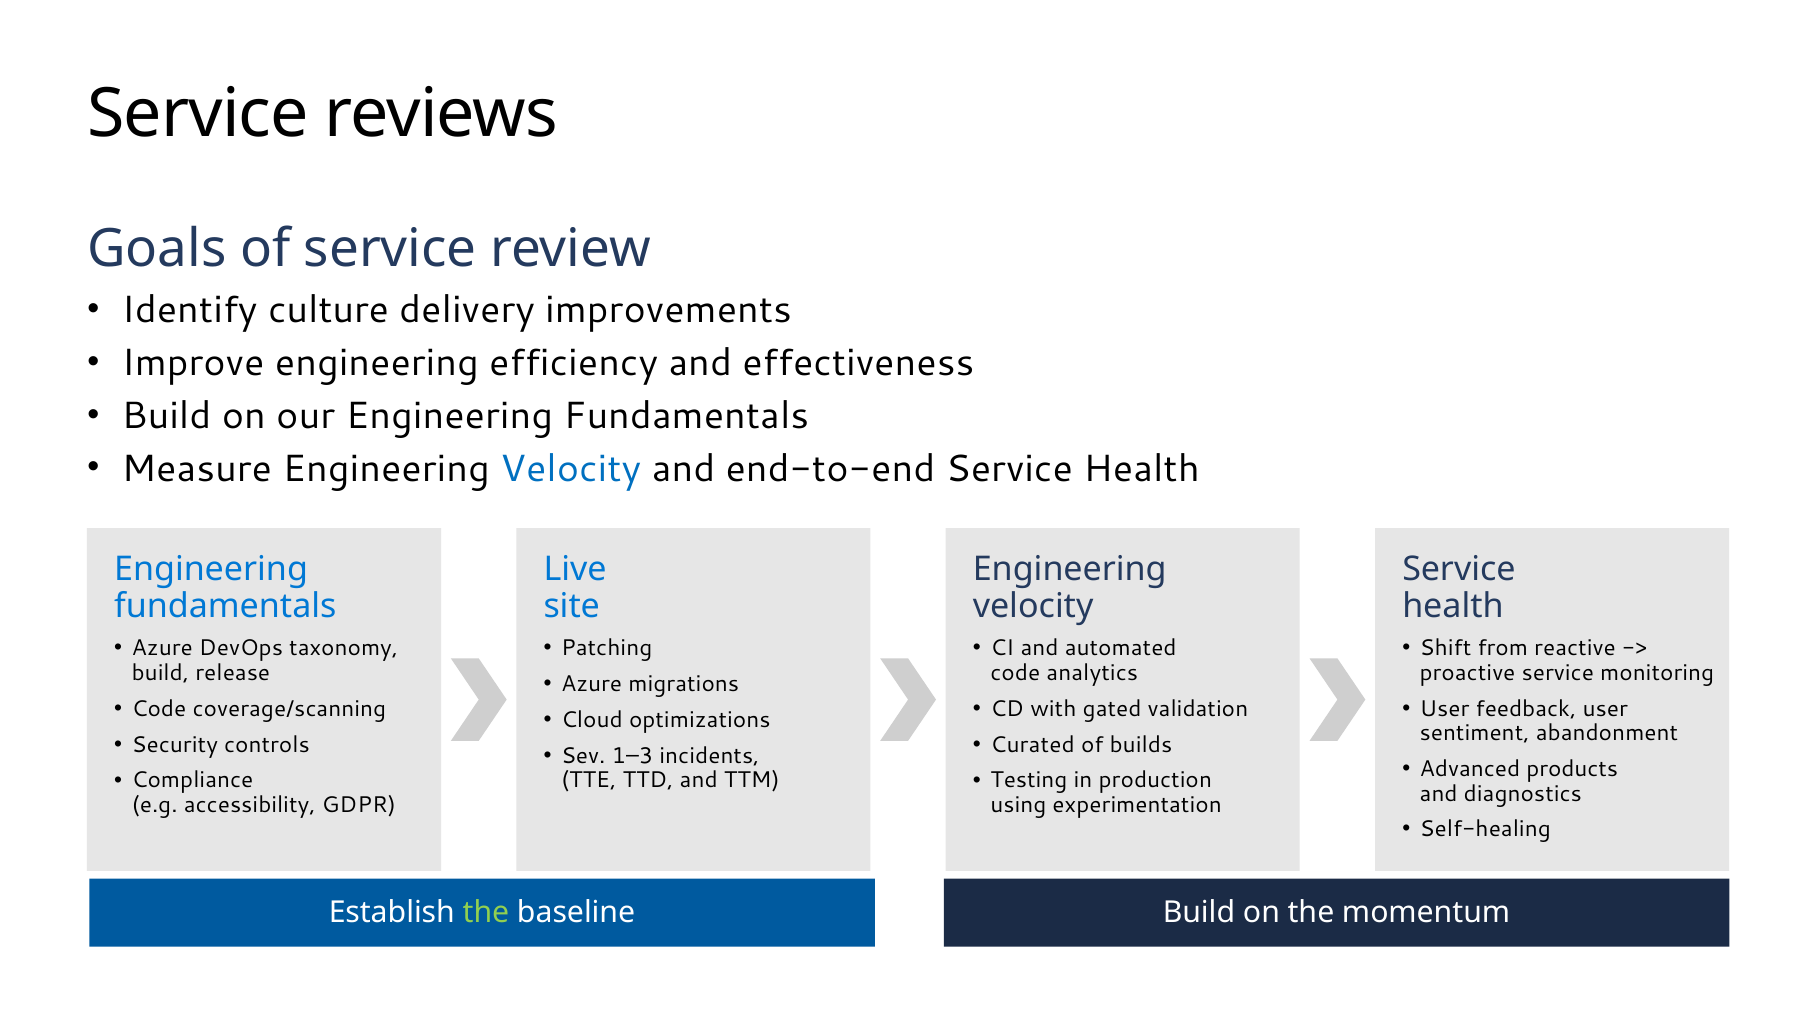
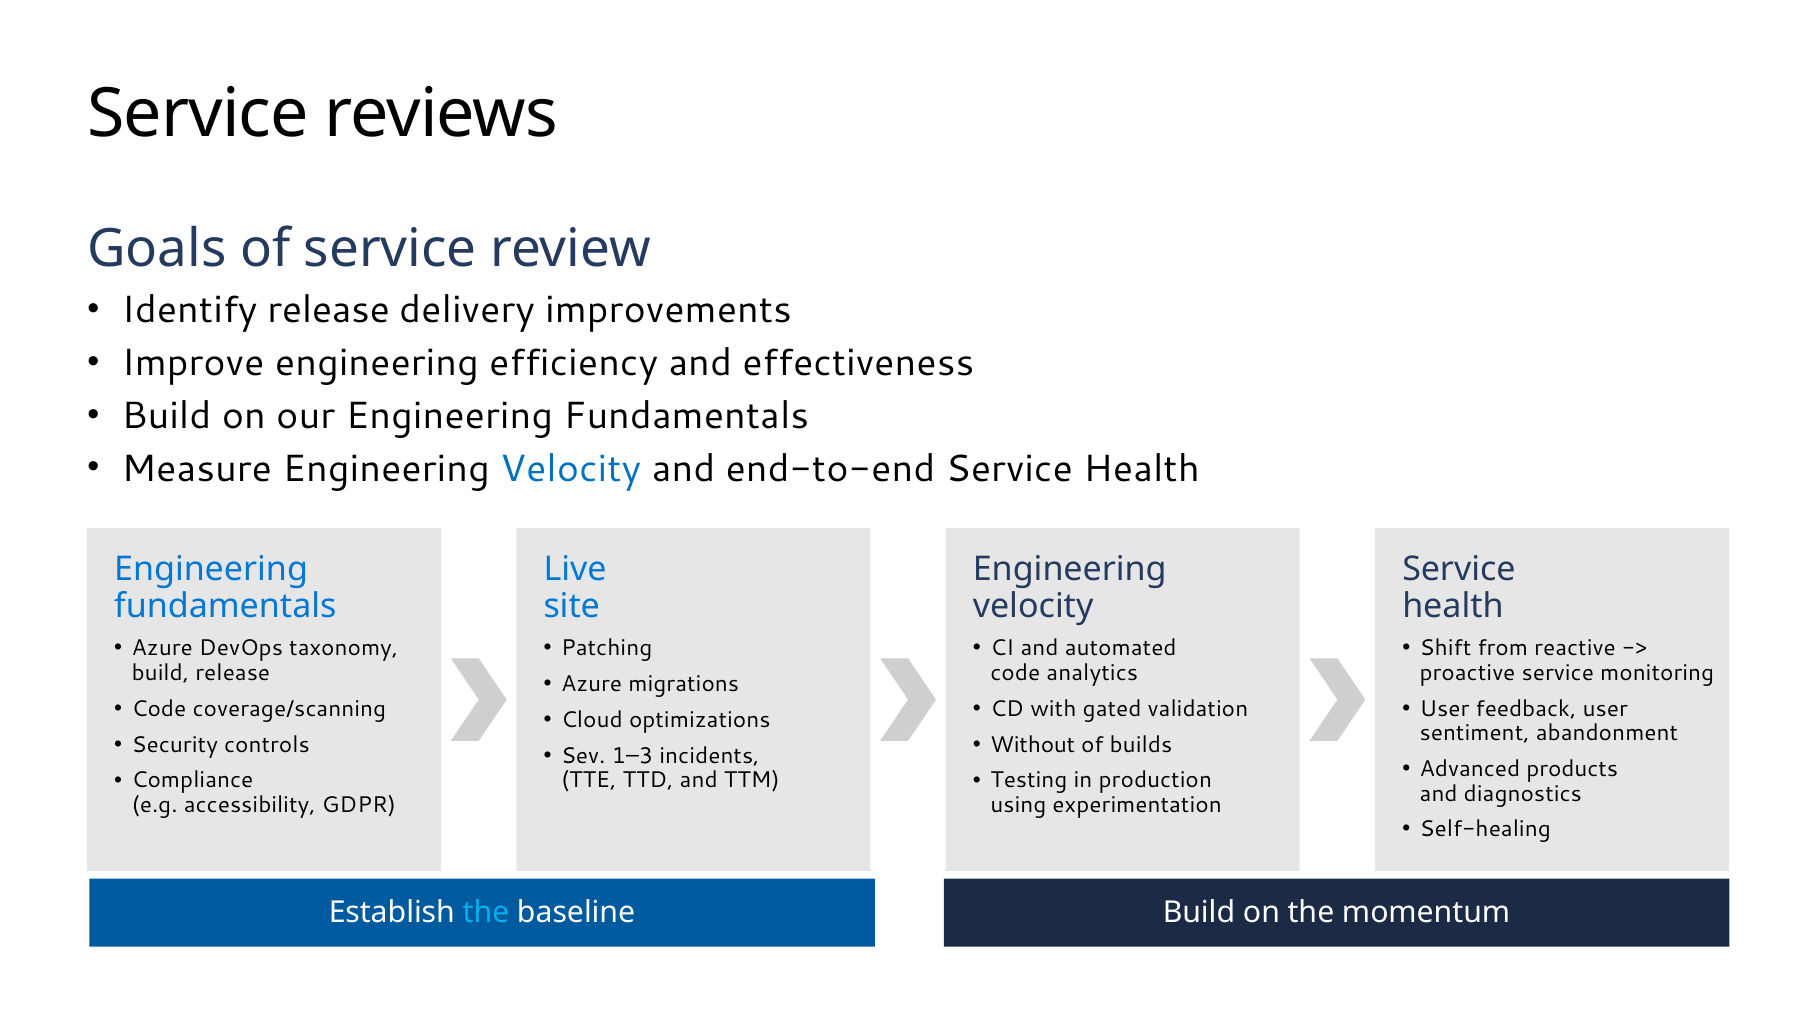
Identify culture: culture -> release
Curated: Curated -> Without
the at (486, 913) colour: light green -> light blue
